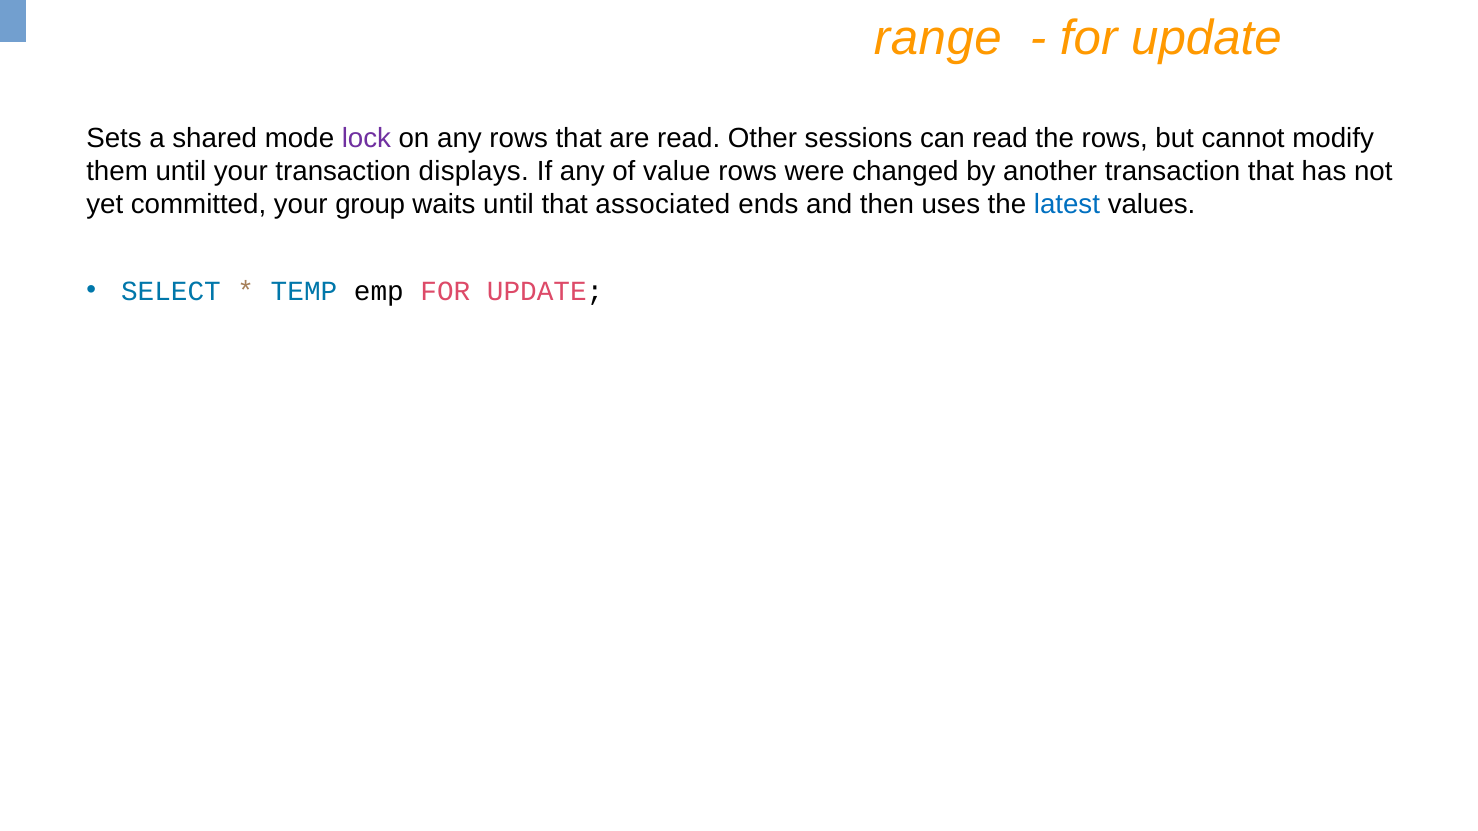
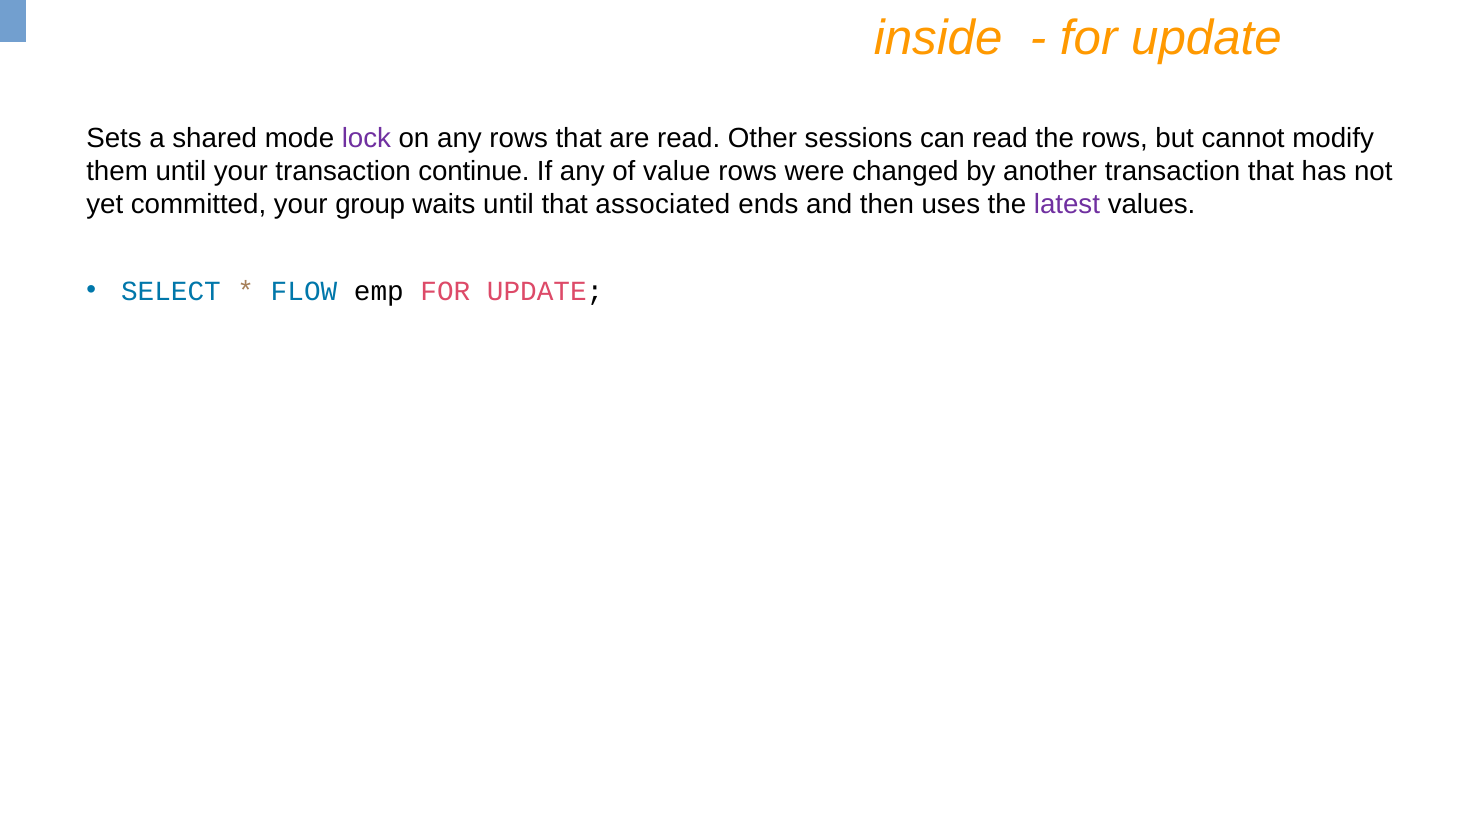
range: range -> inside
displays: displays -> continue
latest colour: blue -> purple
TEMP: TEMP -> FLOW
